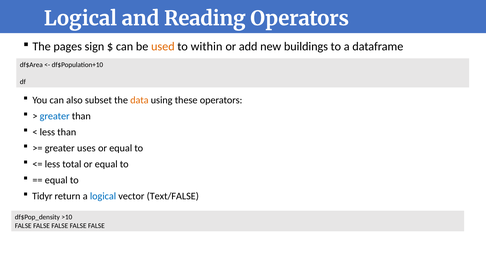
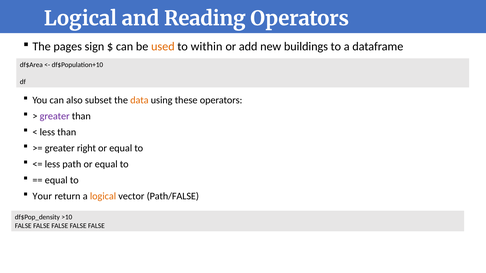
greater at (55, 116) colour: blue -> purple
uses: uses -> right
total: total -> path
Tidyr: Tidyr -> Your
logical at (103, 196) colour: blue -> orange
Text/FALSE: Text/FALSE -> Path/FALSE
